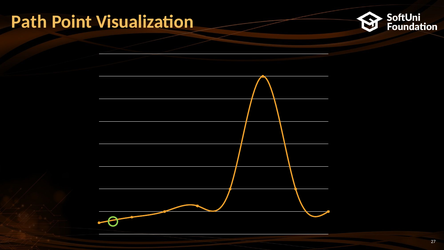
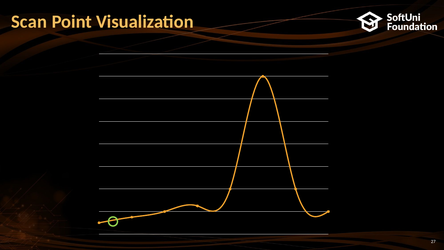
Path: Path -> Scan
